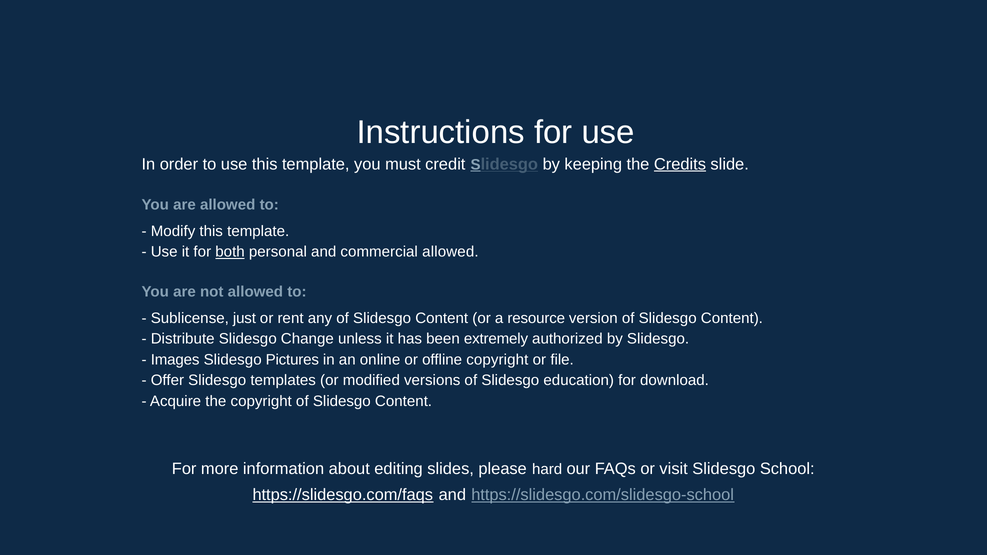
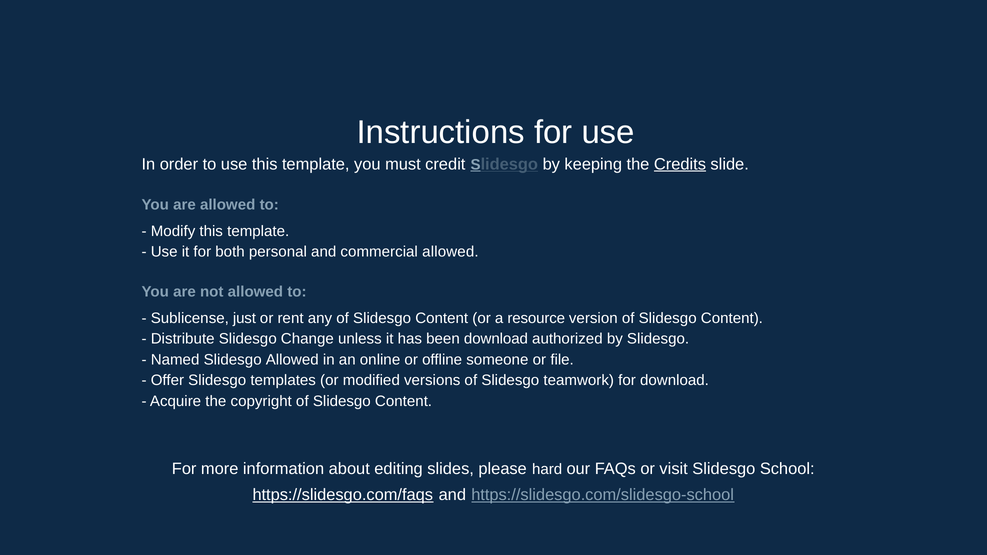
both underline: present -> none
been extremely: extremely -> download
Images: Images -> Named
Slidesgo Pictures: Pictures -> Allowed
offline copyright: copyright -> someone
education: education -> teamwork
